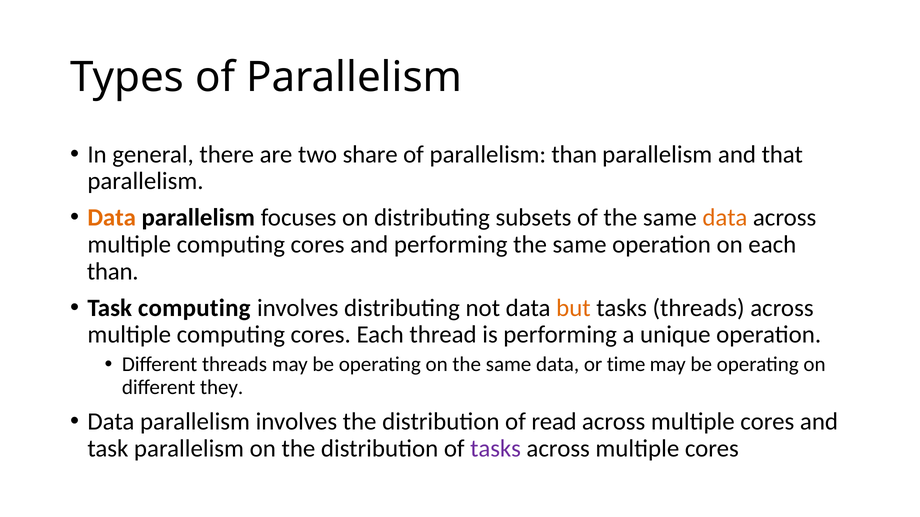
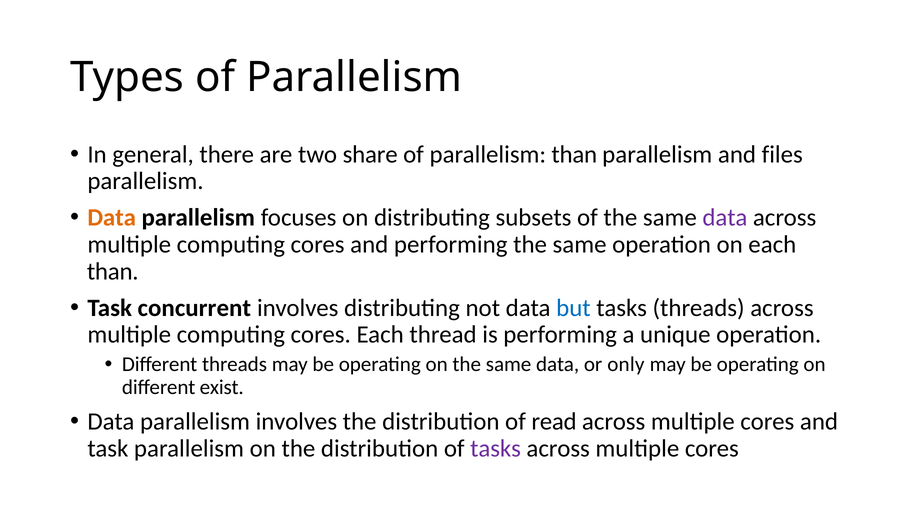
that: that -> files
data at (725, 218) colour: orange -> purple
Task computing: computing -> concurrent
but colour: orange -> blue
time: time -> only
they: they -> exist
